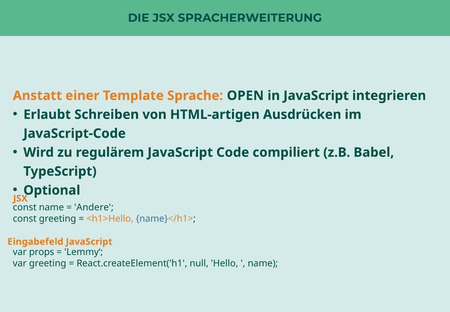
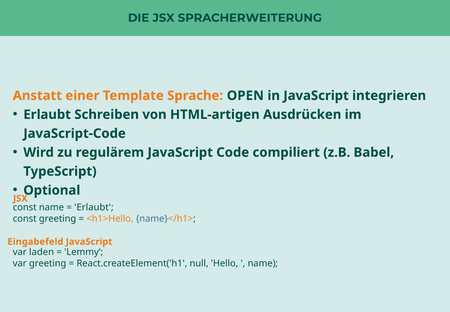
Andere at (94, 207): Andere -> Erlaubt
props: props -> laden
